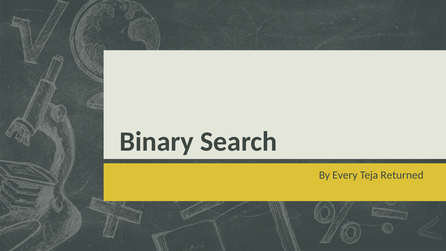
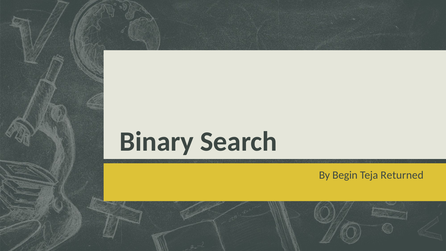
Every: Every -> Begin
